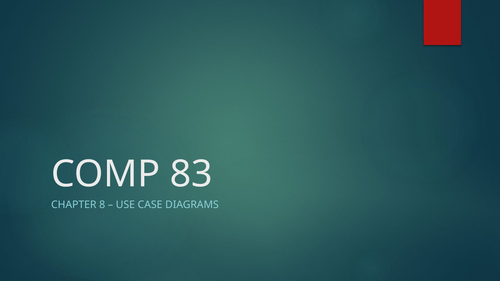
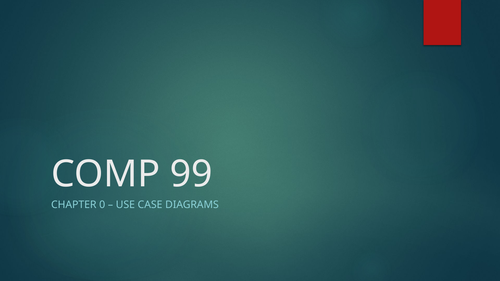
83: 83 -> 99
8: 8 -> 0
